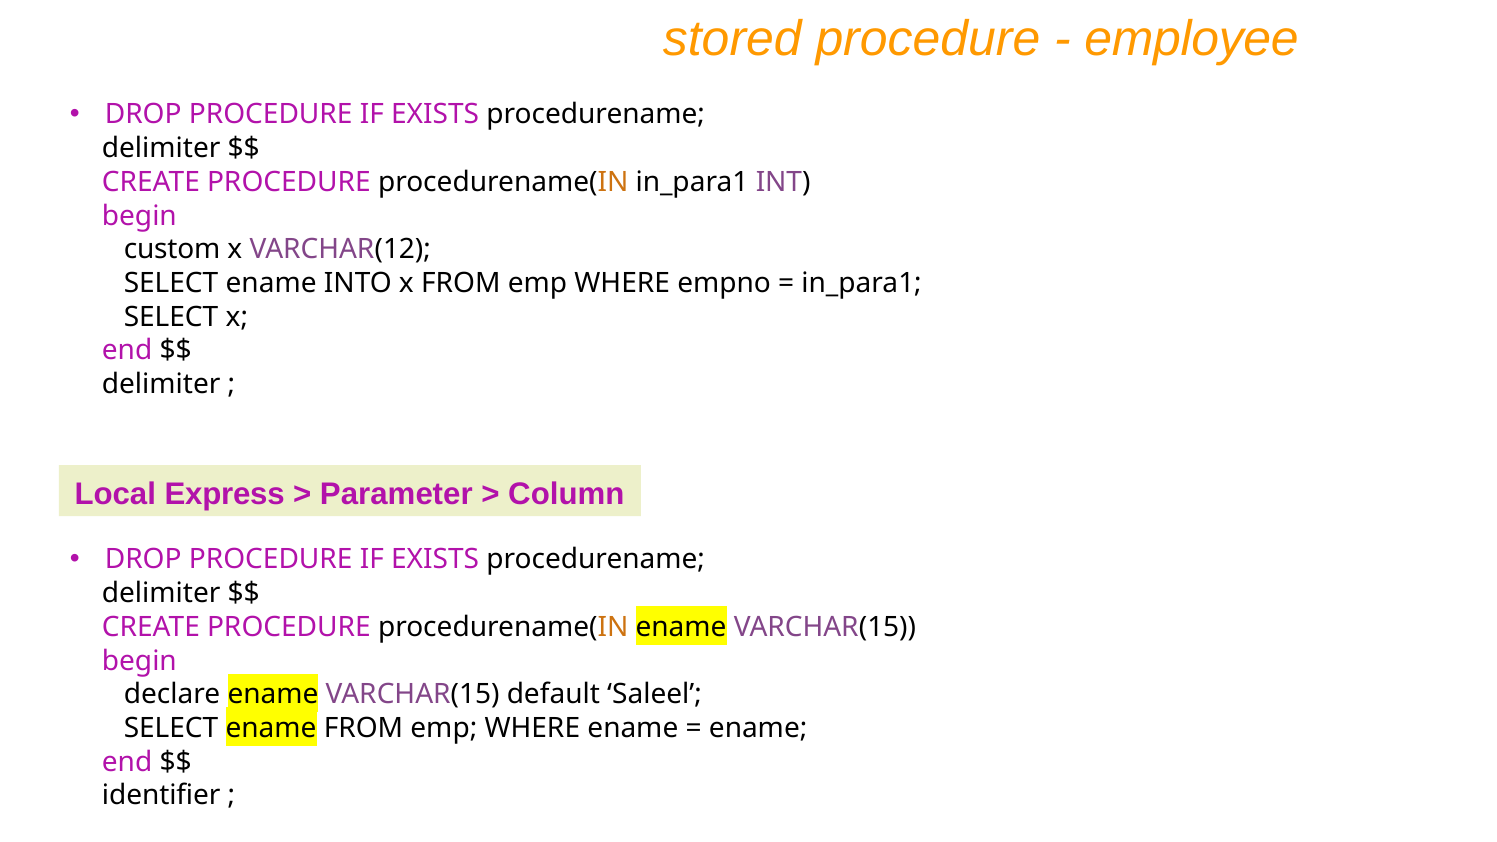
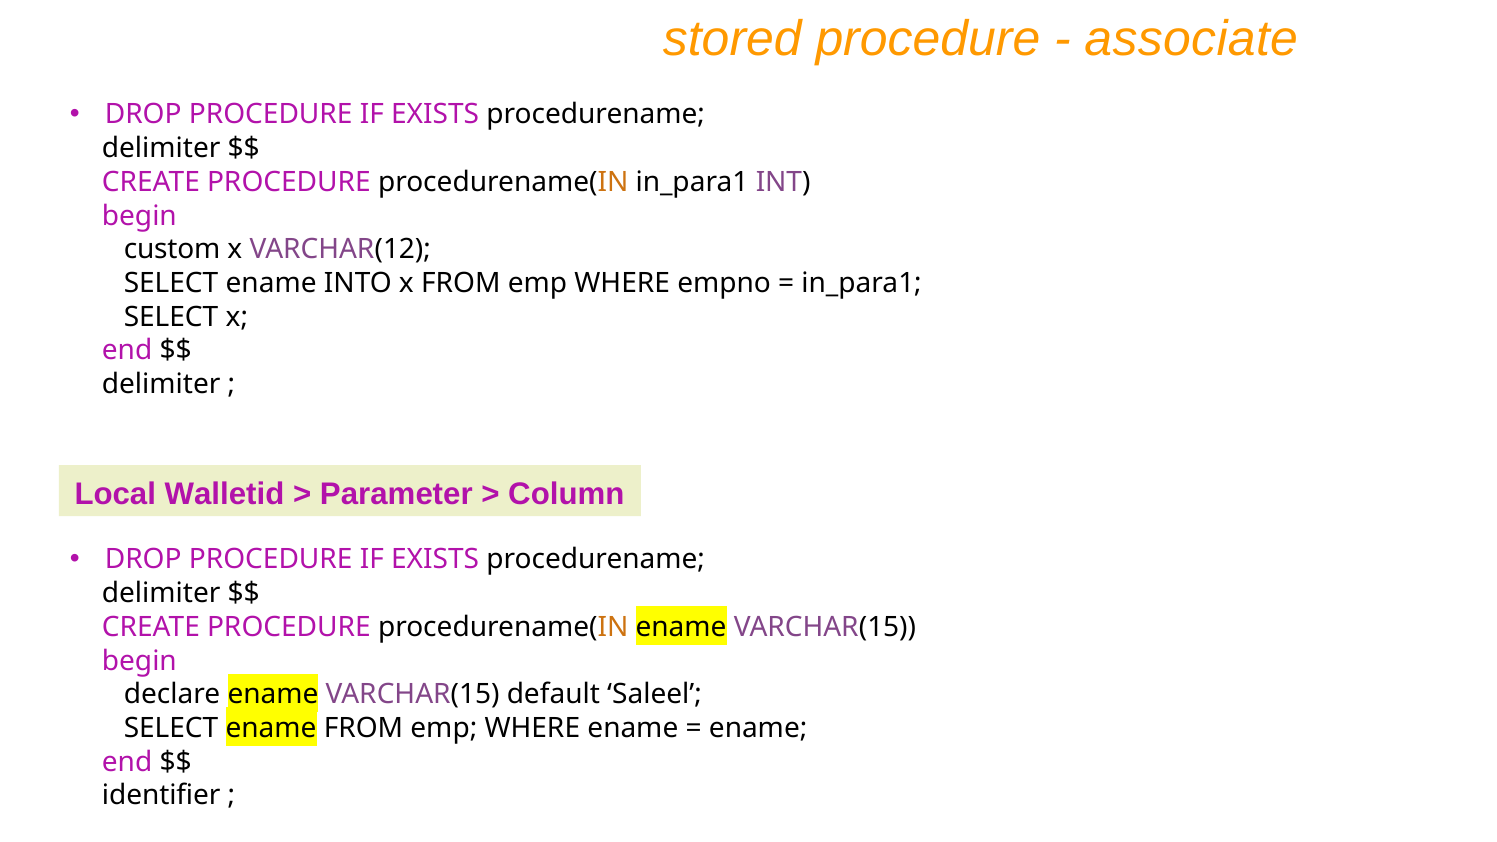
employee: employee -> associate
Express: Express -> Walletid
